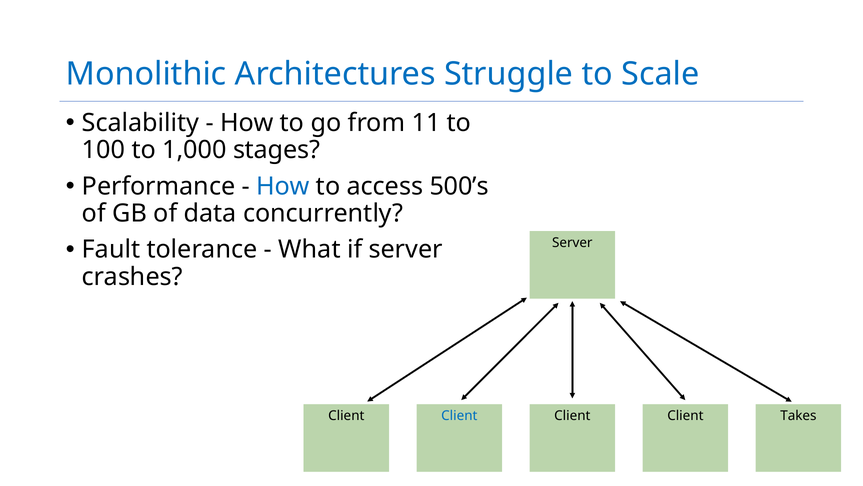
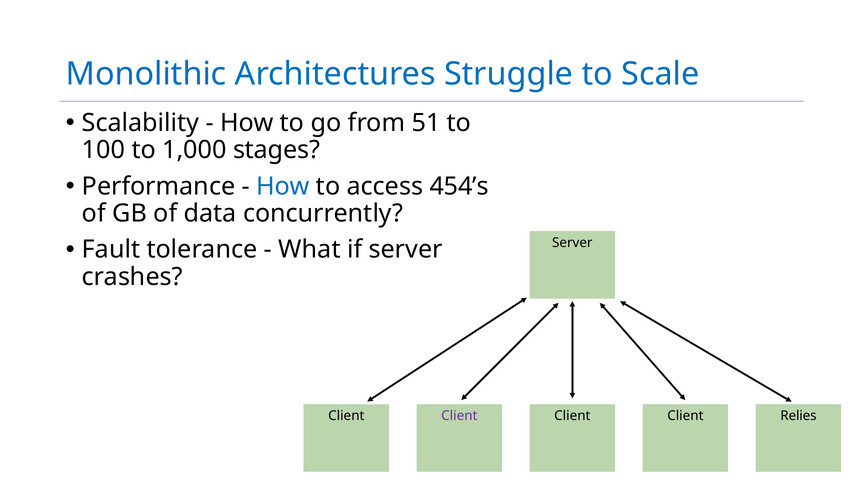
11: 11 -> 51
500’s: 500’s -> 454’s
Client at (459, 415) colour: blue -> purple
Takes: Takes -> Relies
